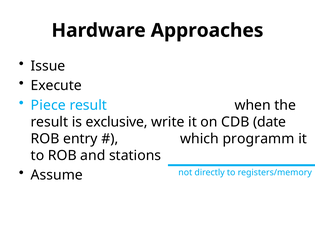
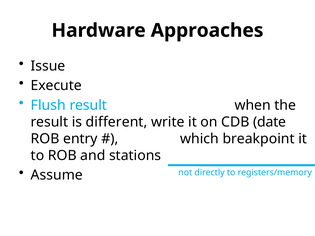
Piece: Piece -> Flush
exclusive: exclusive -> different
programm: programm -> breakpoint
